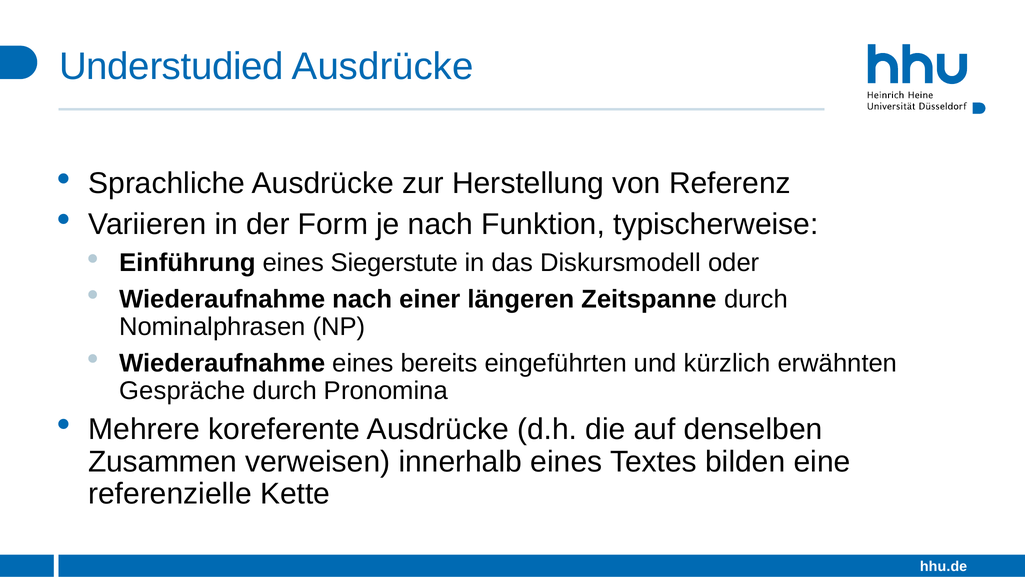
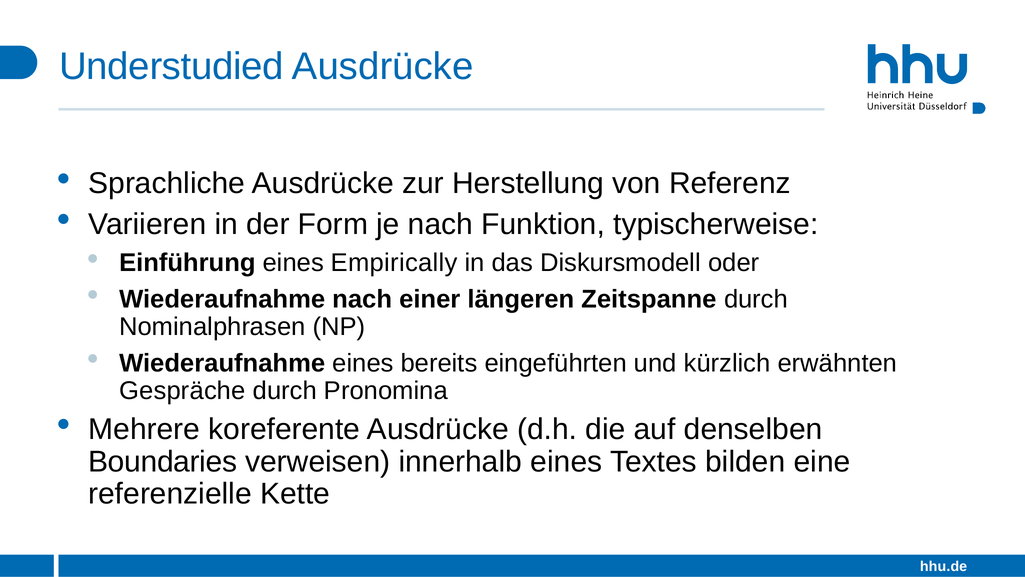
Siegerstute: Siegerstute -> Empirically
Zusammen: Zusammen -> Boundaries
